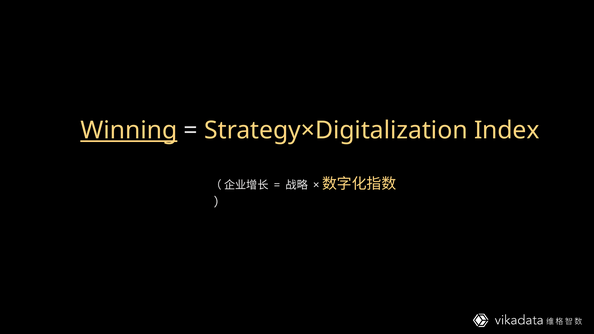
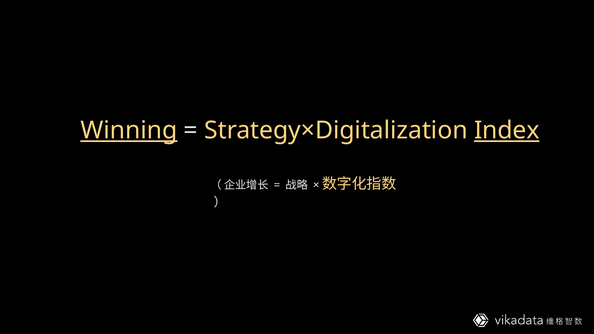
Index underline: none -> present
